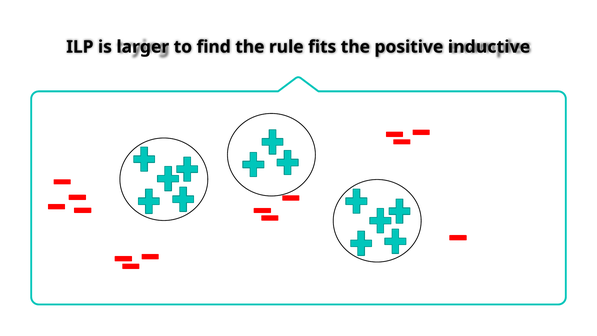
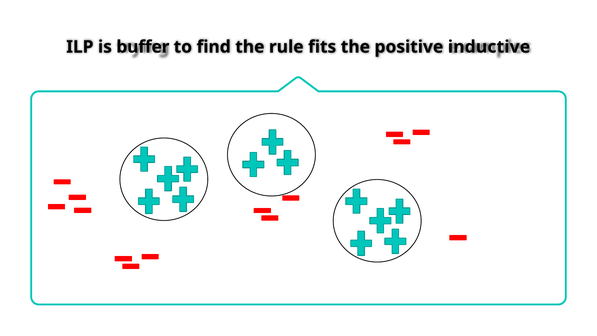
larger: larger -> buffer
